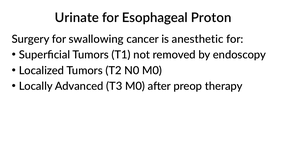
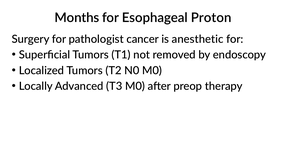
Urinate: Urinate -> Months
swallowing: swallowing -> pathologist
